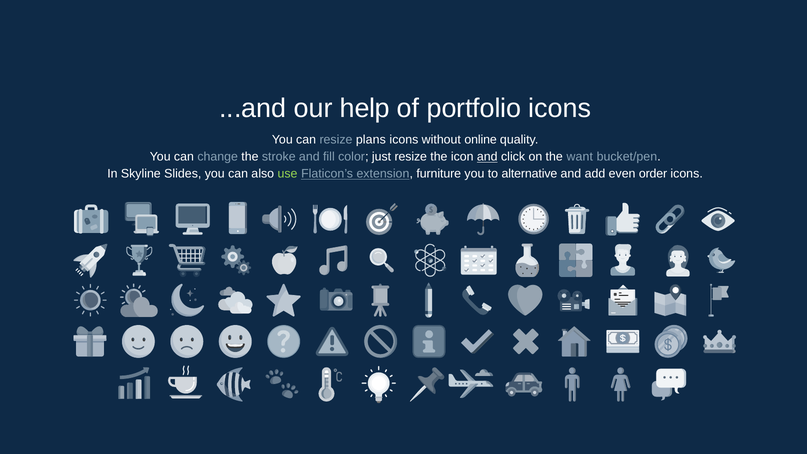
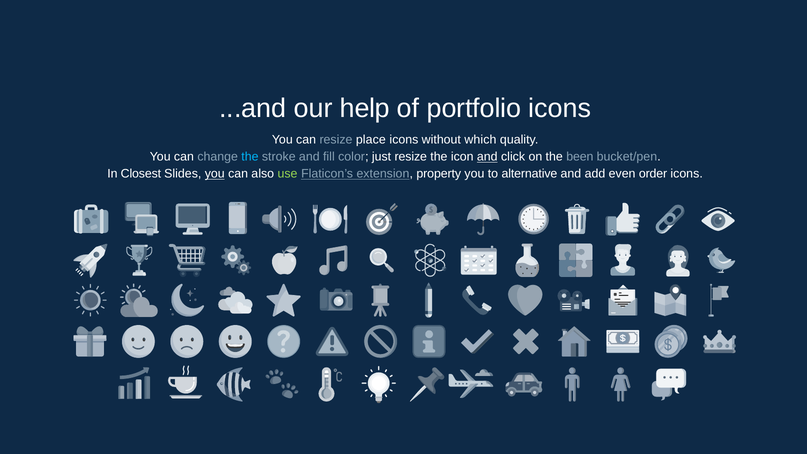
plans: plans -> place
online: online -> which
the at (250, 157) colour: white -> light blue
want: want -> been
Skyline: Skyline -> Closest
you at (215, 174) underline: none -> present
furniture: furniture -> property
